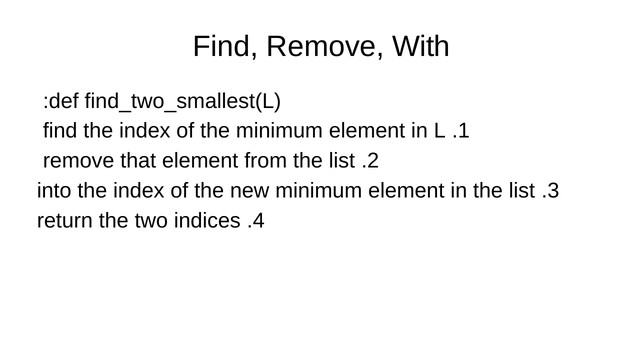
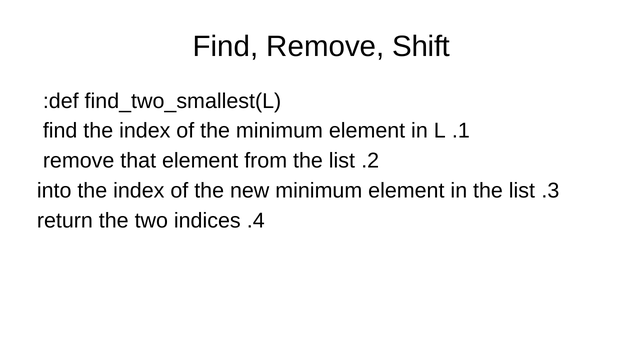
With: With -> Shift
